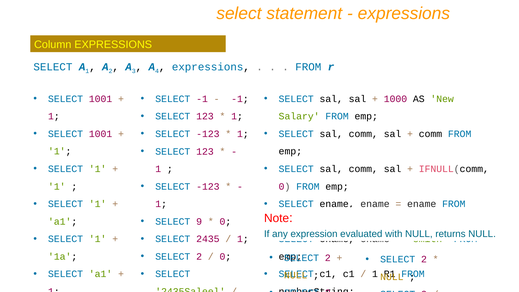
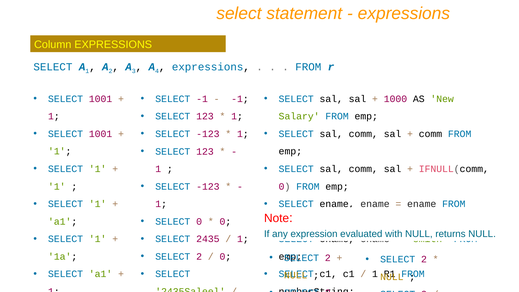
SELECT 9: 9 -> 0
